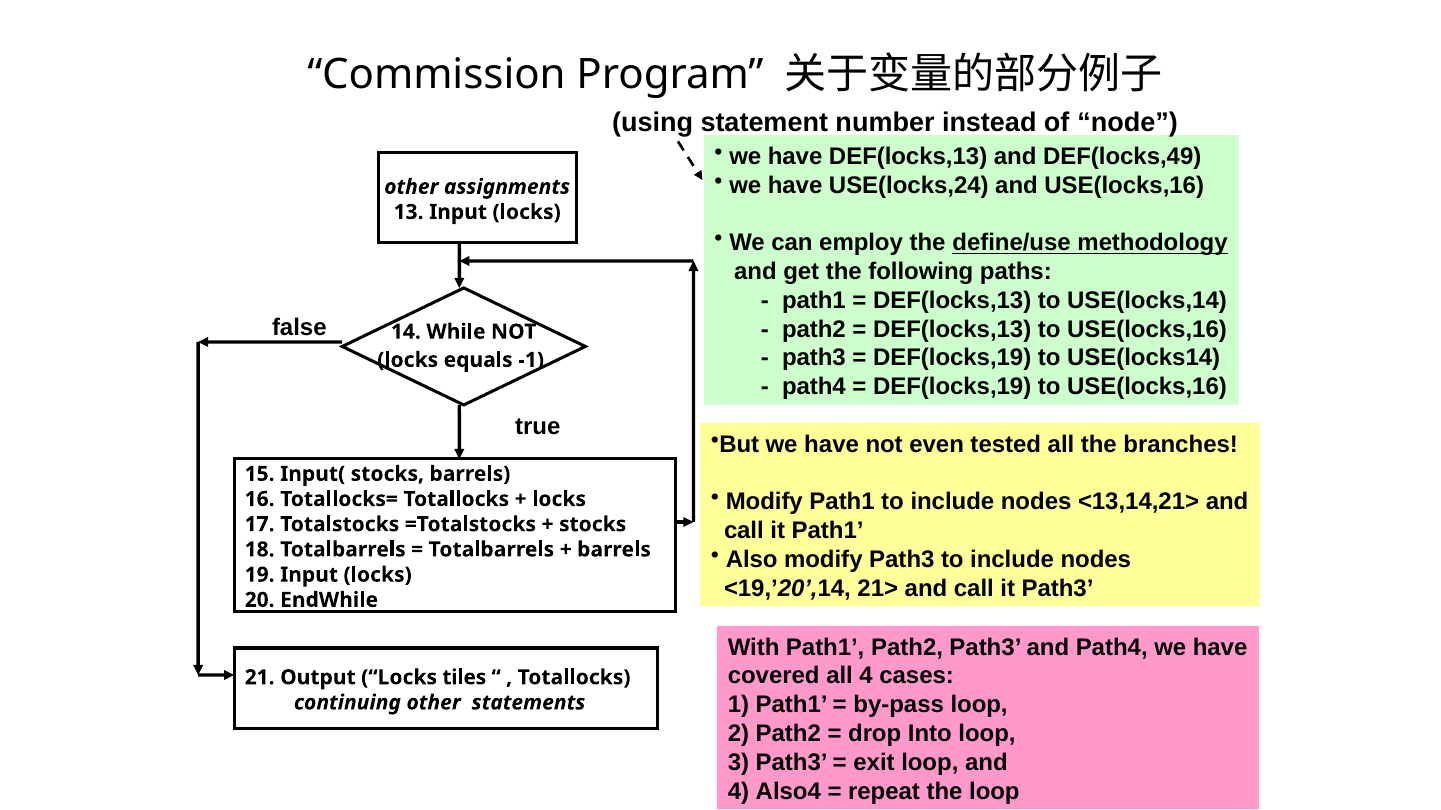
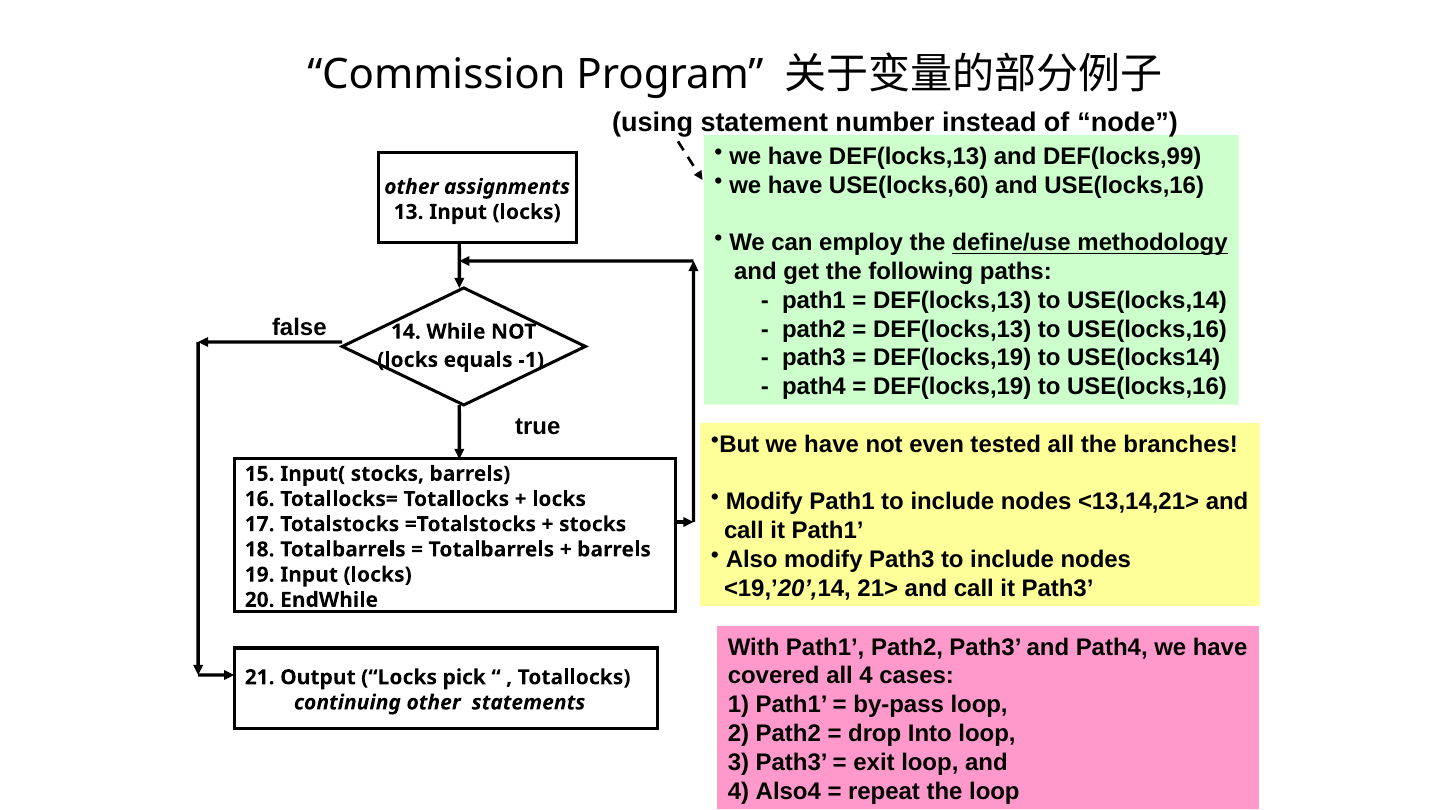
DEF(locks,49: DEF(locks,49 -> DEF(locks,99
USE(locks,24: USE(locks,24 -> USE(locks,60
tiles: tiles -> pick
